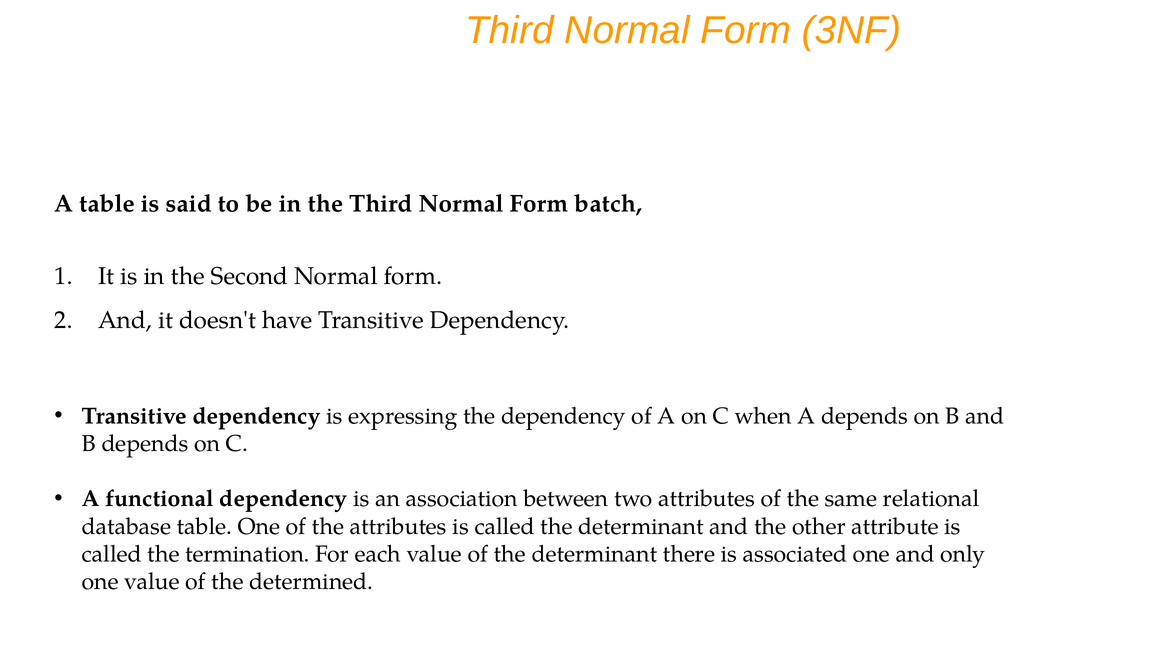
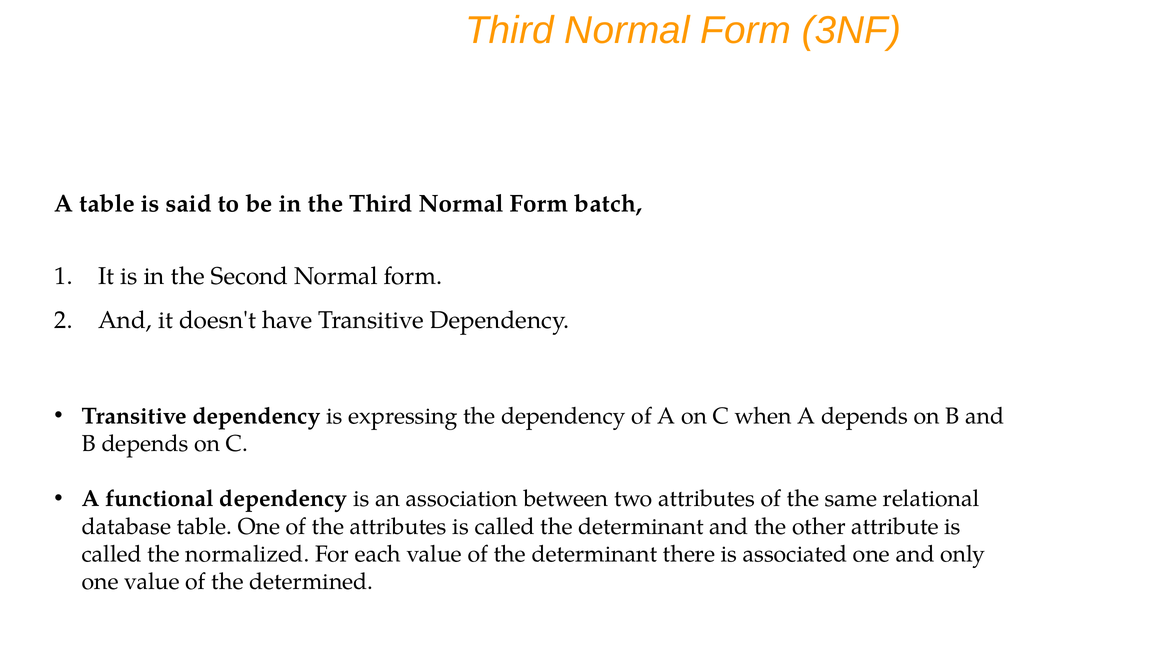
termination: termination -> normalized
